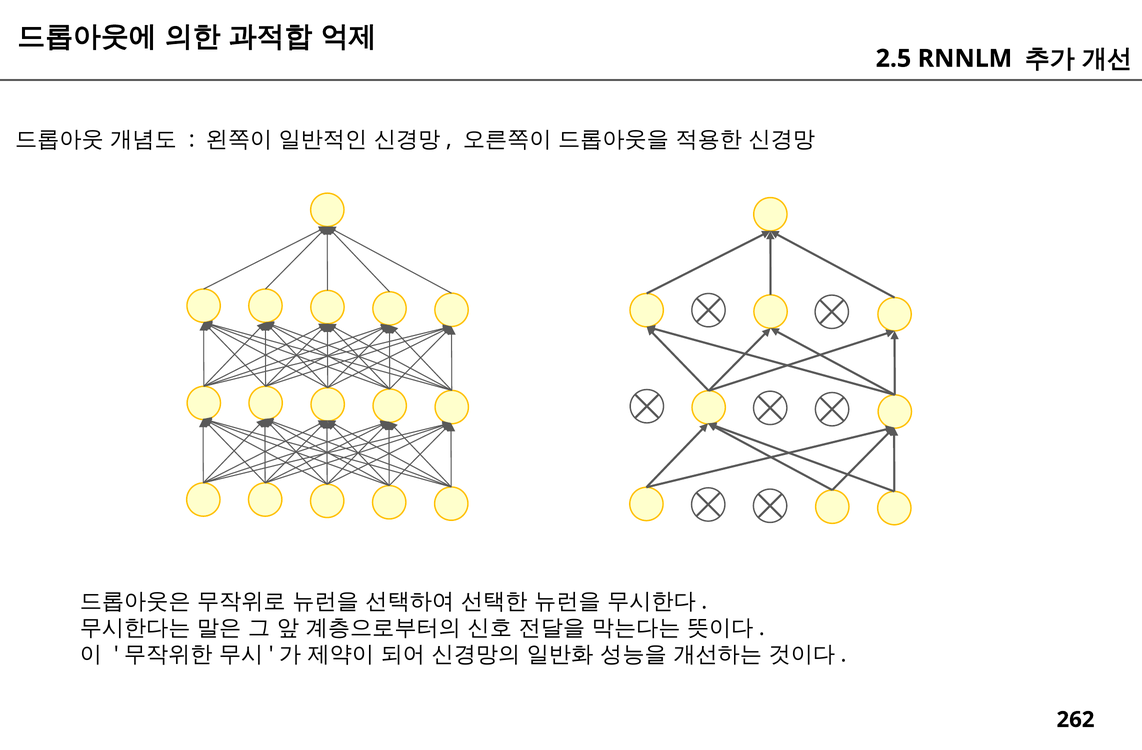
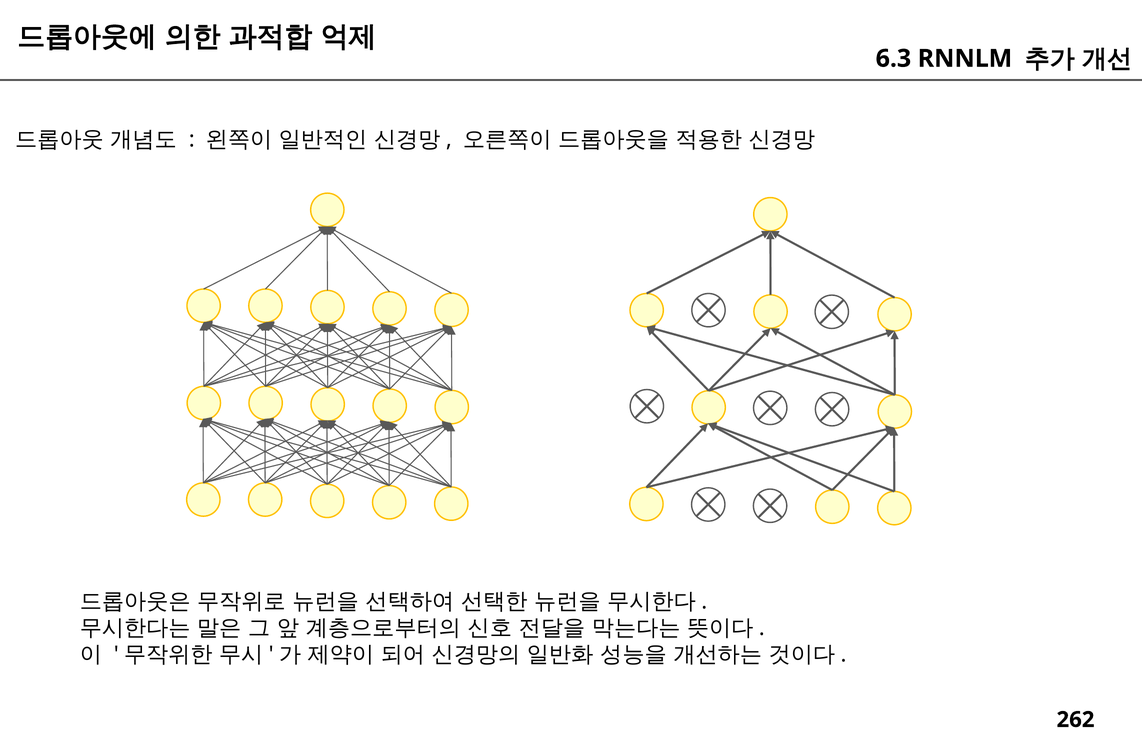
2.5: 2.5 -> 6.3
